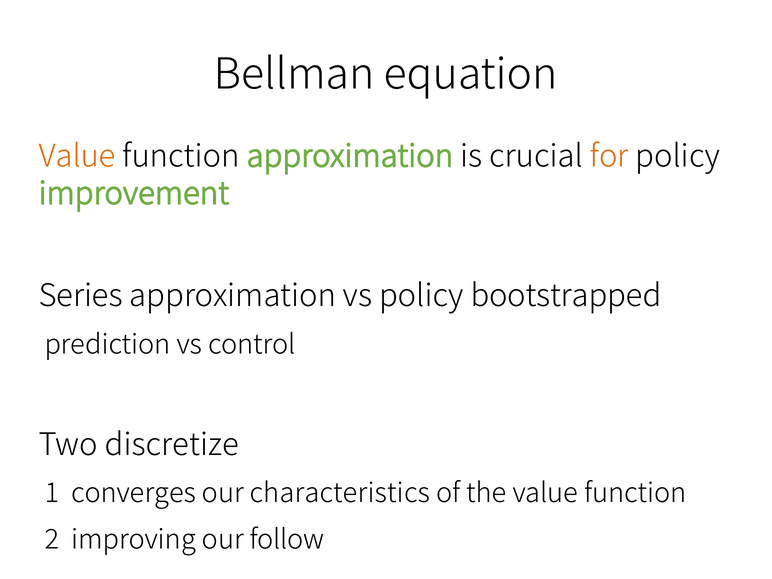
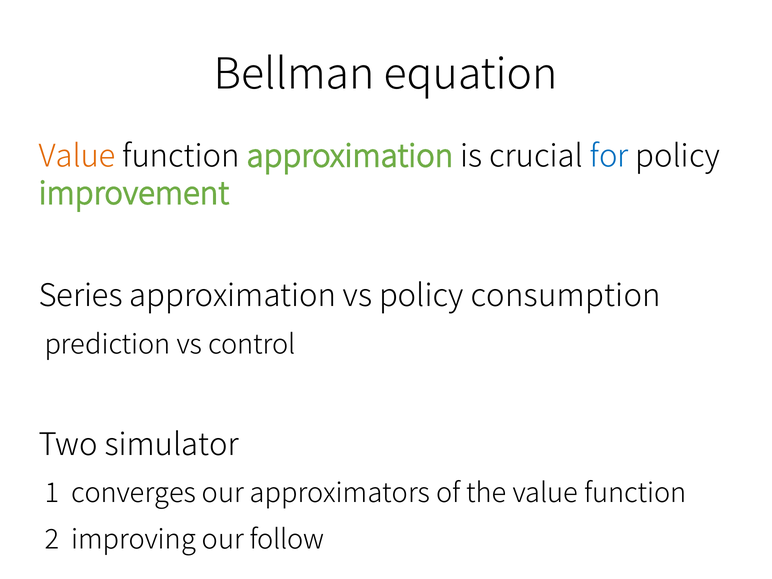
for colour: orange -> blue
bootstrapped: bootstrapped -> consumption
discretize: discretize -> simulator
characteristics: characteristics -> approximators
